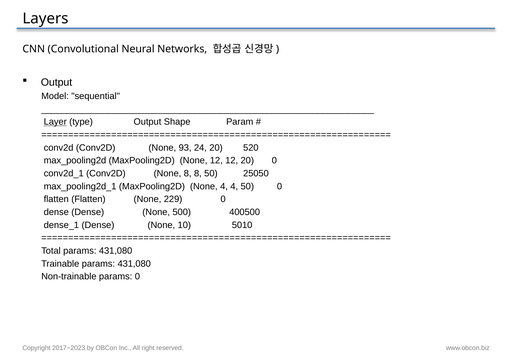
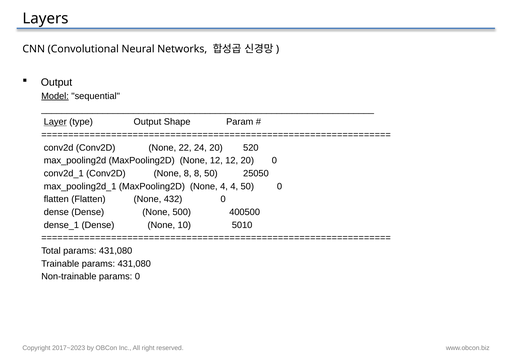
Model underline: none -> present
93: 93 -> 22
229: 229 -> 432
